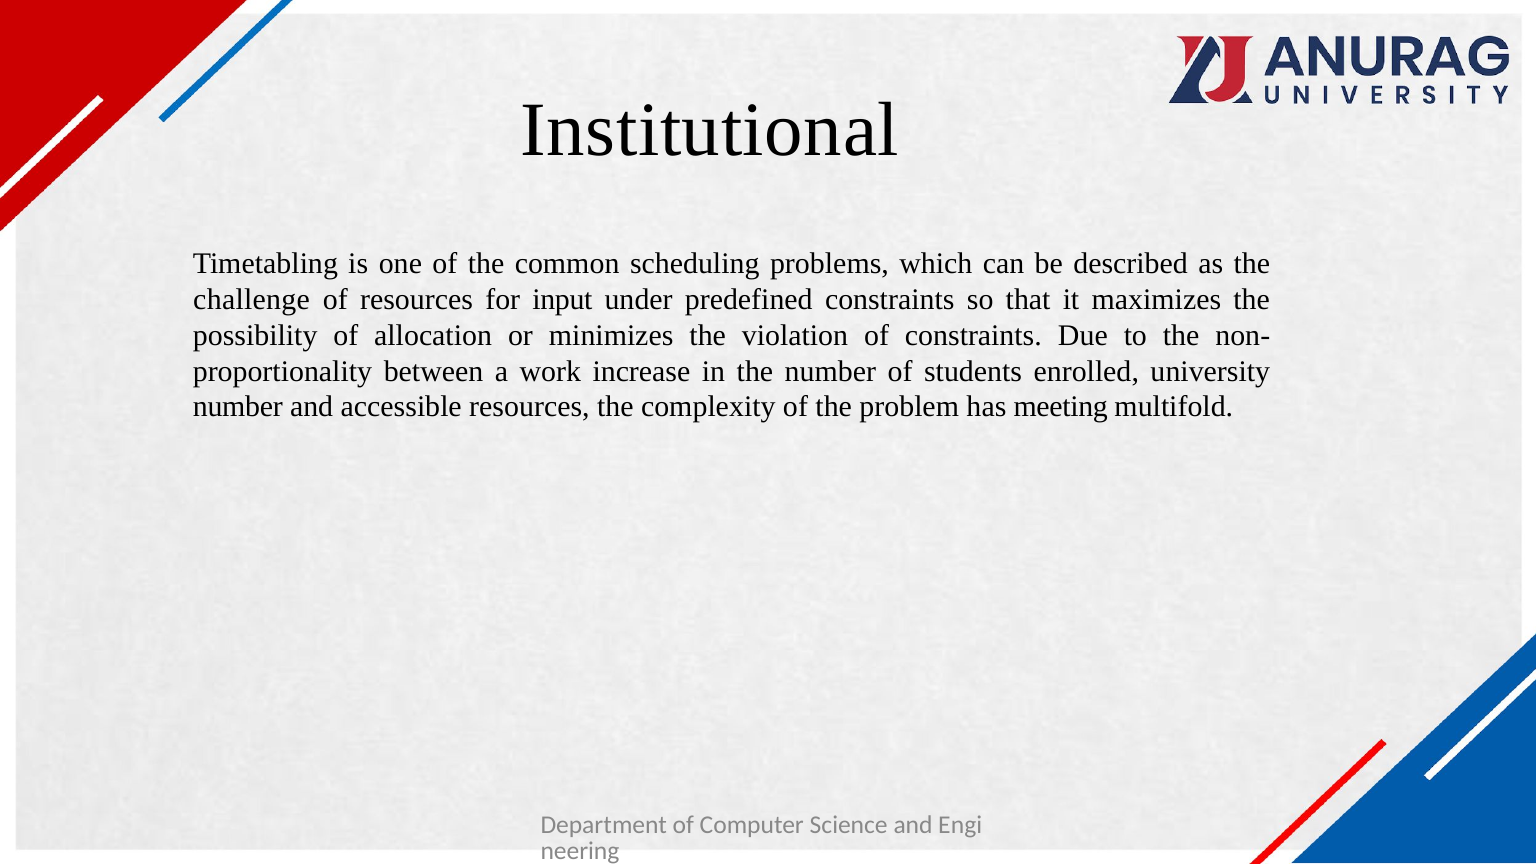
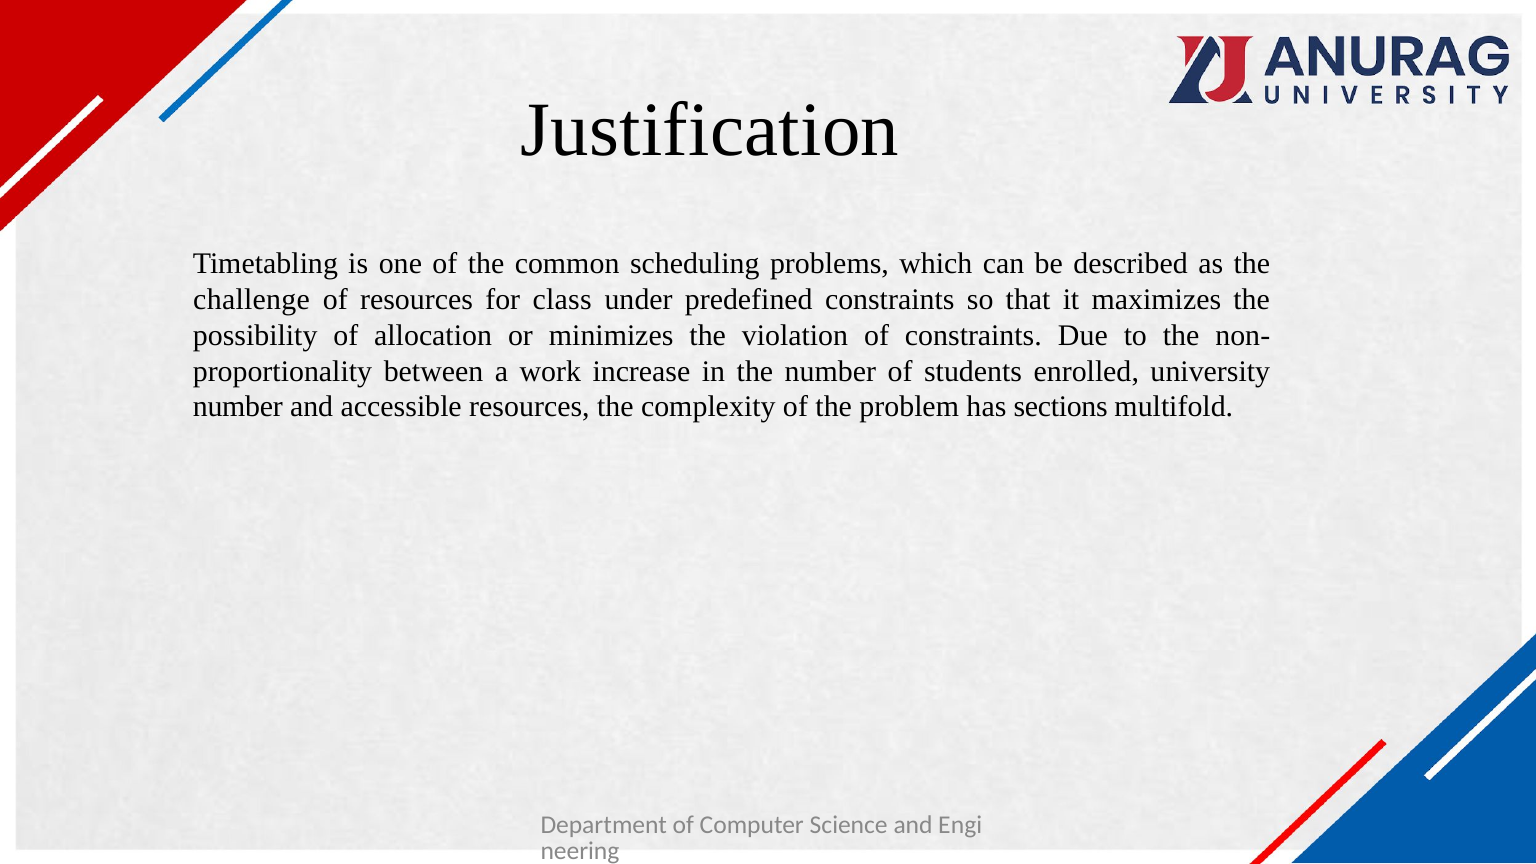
Institutional: Institutional -> Justification
input: input -> class
meeting: meeting -> sections
